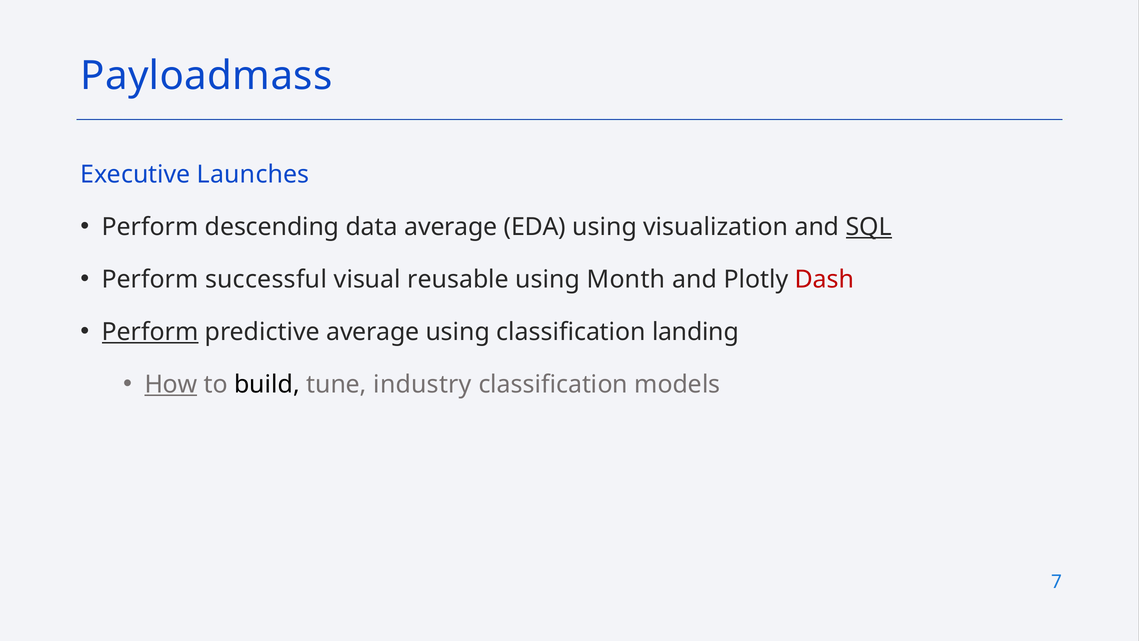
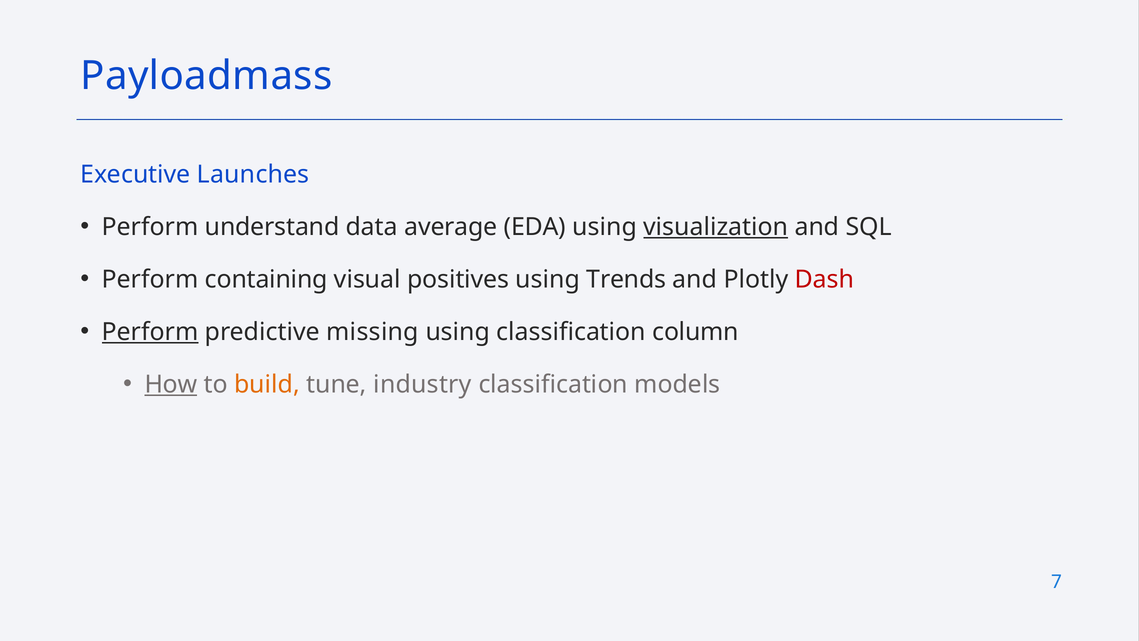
descending: descending -> understand
visualization underline: none -> present
SQL underline: present -> none
successful: successful -> containing
reusable: reusable -> positives
Month: Month -> Trends
predictive average: average -> missing
landing: landing -> column
build colour: black -> orange
